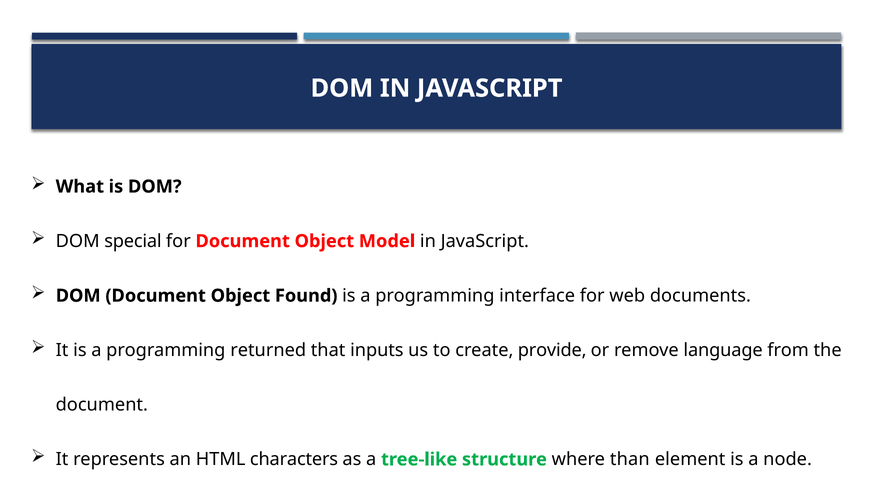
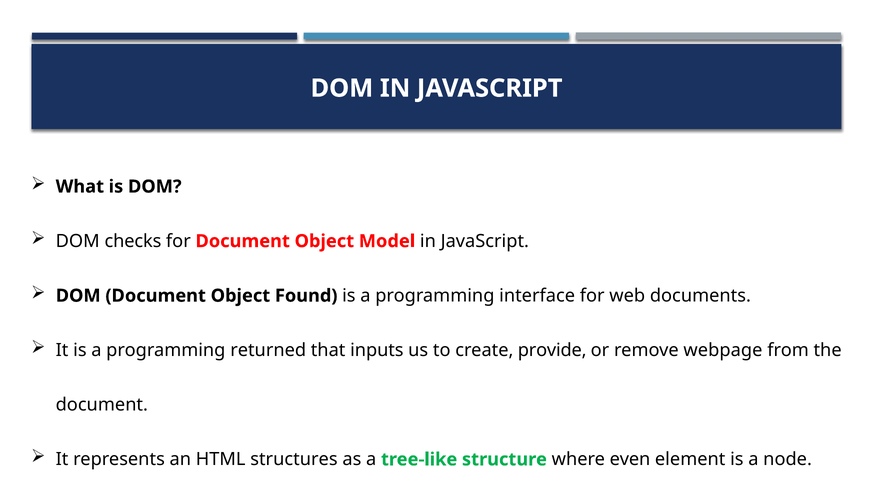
special: special -> checks
language: language -> webpage
characters: characters -> structures
than: than -> even
